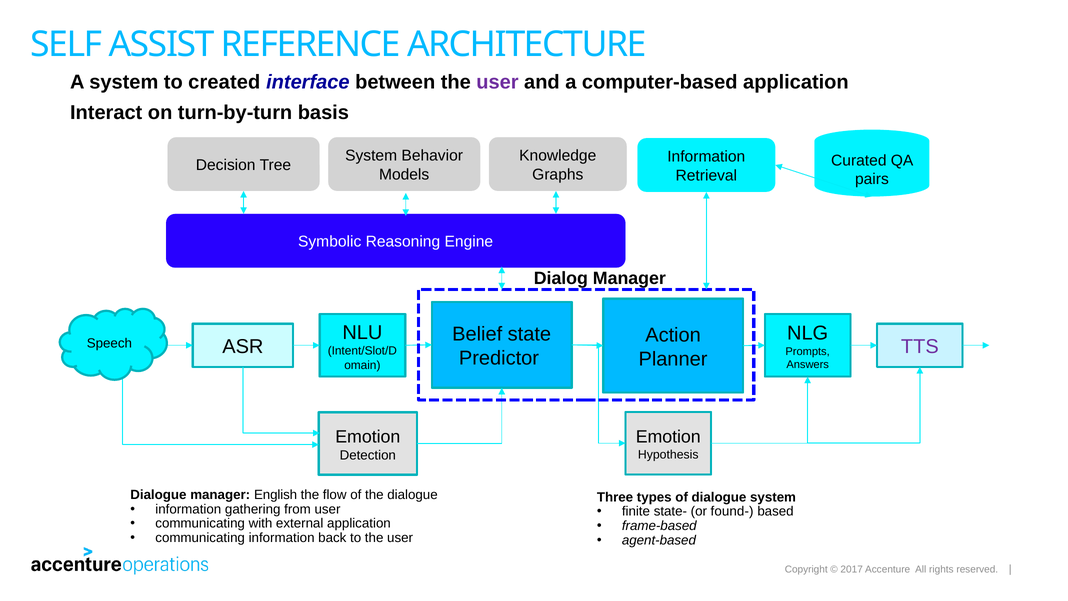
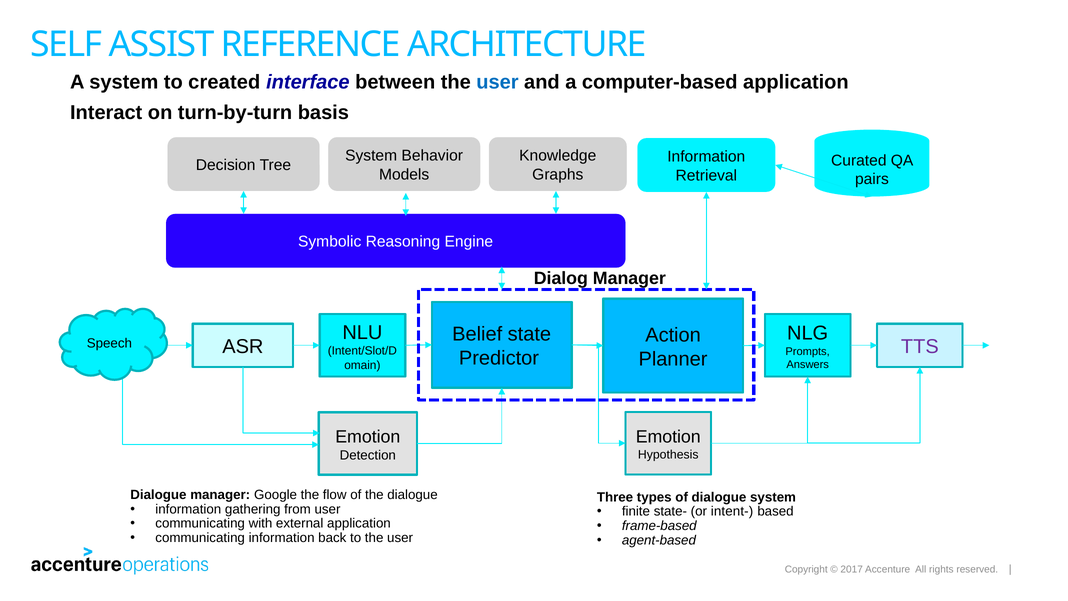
user at (497, 82) colour: purple -> blue
English: English -> Google
found-: found- -> intent-
